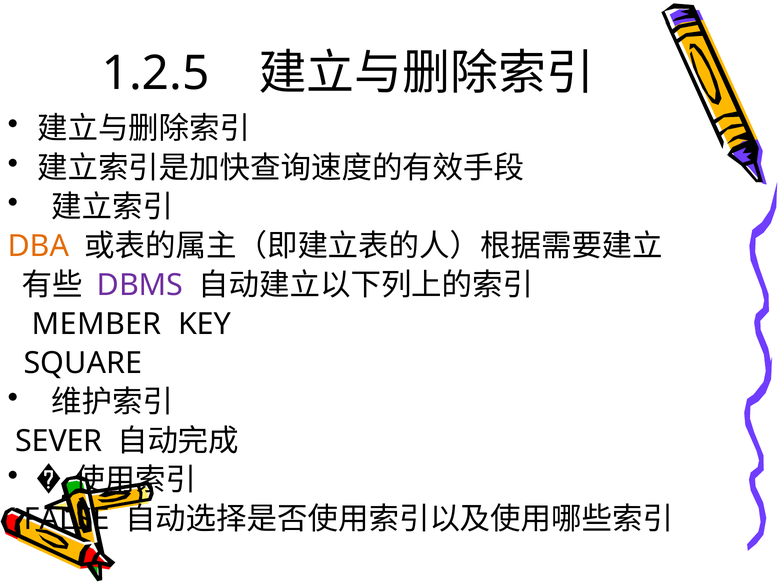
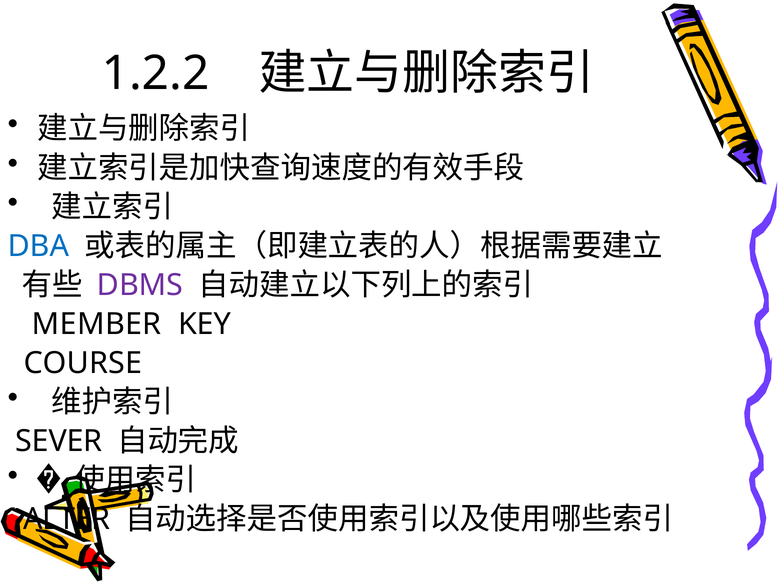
1.2.5: 1.2.5 -> 1.2.2
DBA colour: orange -> blue
SQUARE: SQUARE -> COURSE
FALSE: FALSE -> ALTER
